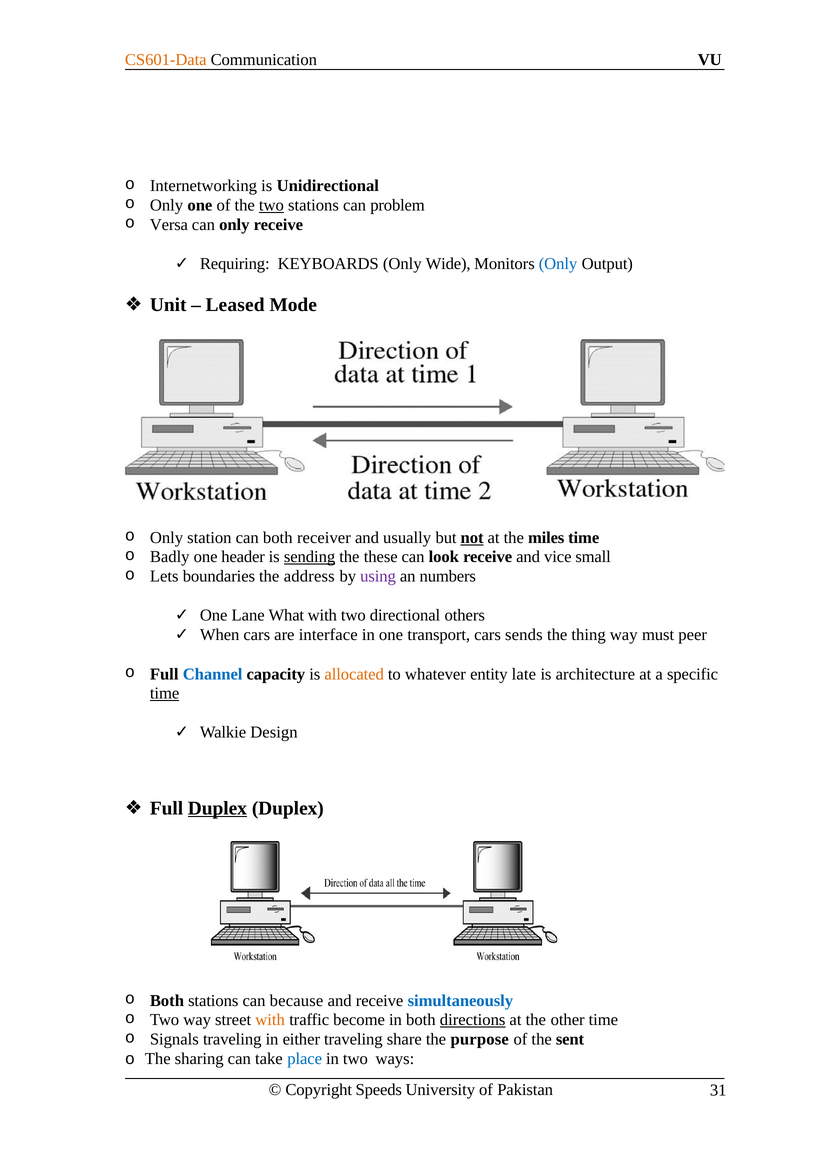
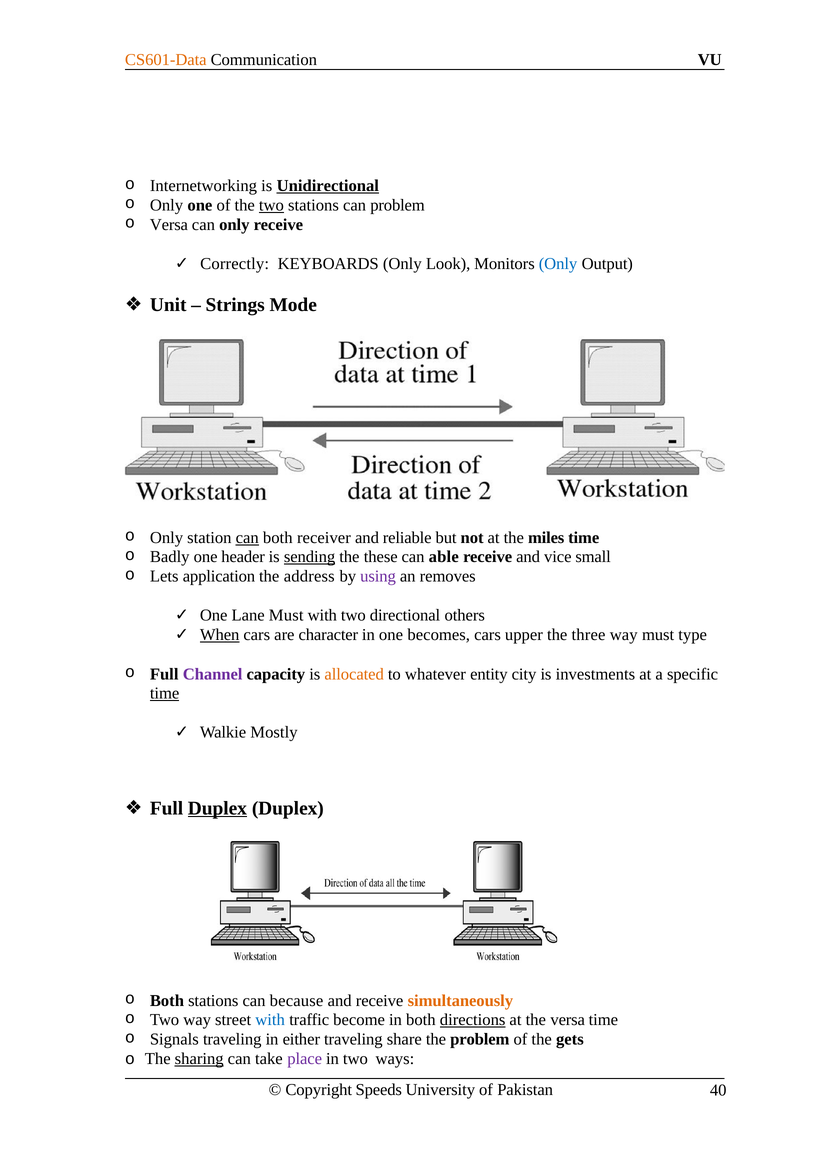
Unidirectional underline: none -> present
Requiring: Requiring -> Correctly
Wide: Wide -> Look
Leased: Leased -> Strings
can at (247, 538) underline: none -> present
usually: usually -> reliable
not underline: present -> none
look: look -> able
boundaries: boundaries -> application
numbers: numbers -> removes
Lane What: What -> Must
When underline: none -> present
interface: interface -> character
transport: transport -> becomes
sends: sends -> upper
thing: thing -> three
peer: peer -> type
Channel colour: blue -> purple
late: late -> city
architecture: architecture -> investments
Design: Design -> Mostly
simultaneously colour: blue -> orange
with at (270, 1020) colour: orange -> blue
the other: other -> versa
the purpose: purpose -> problem
sent: sent -> gets
sharing underline: none -> present
place colour: blue -> purple
31: 31 -> 40
